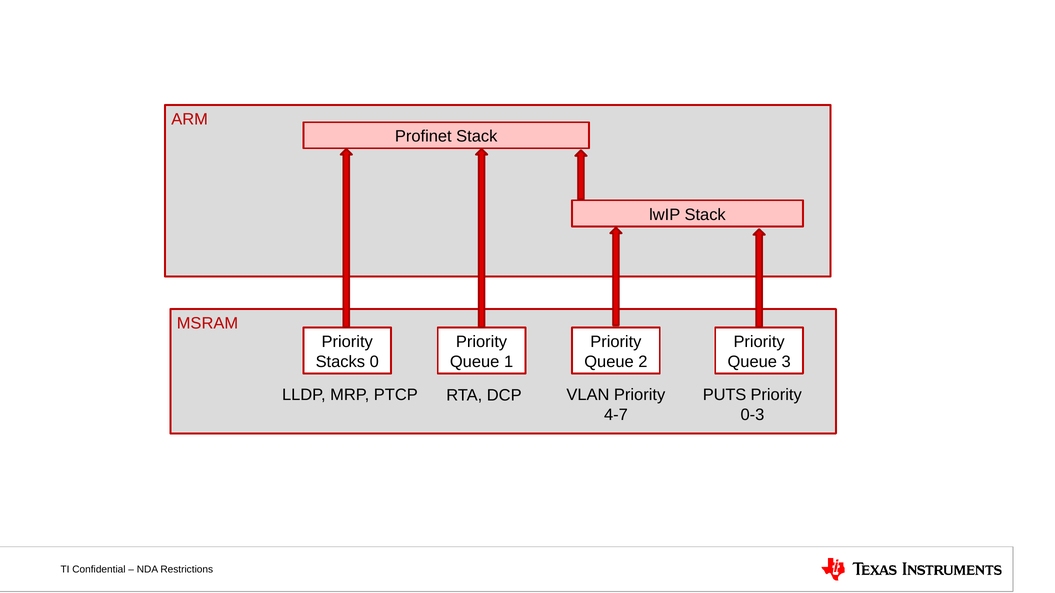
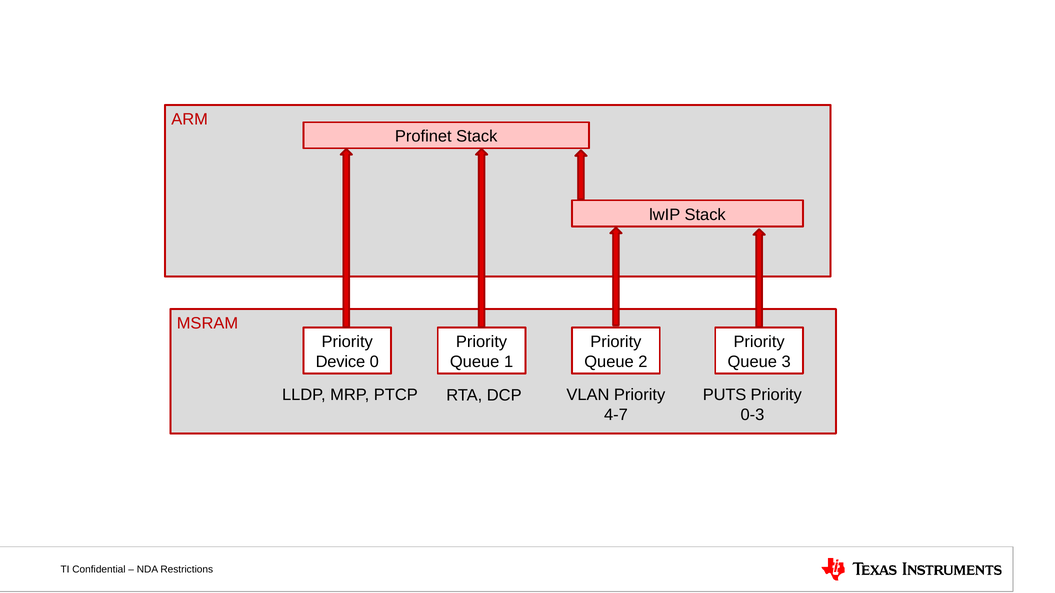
Stacks: Stacks -> Device
